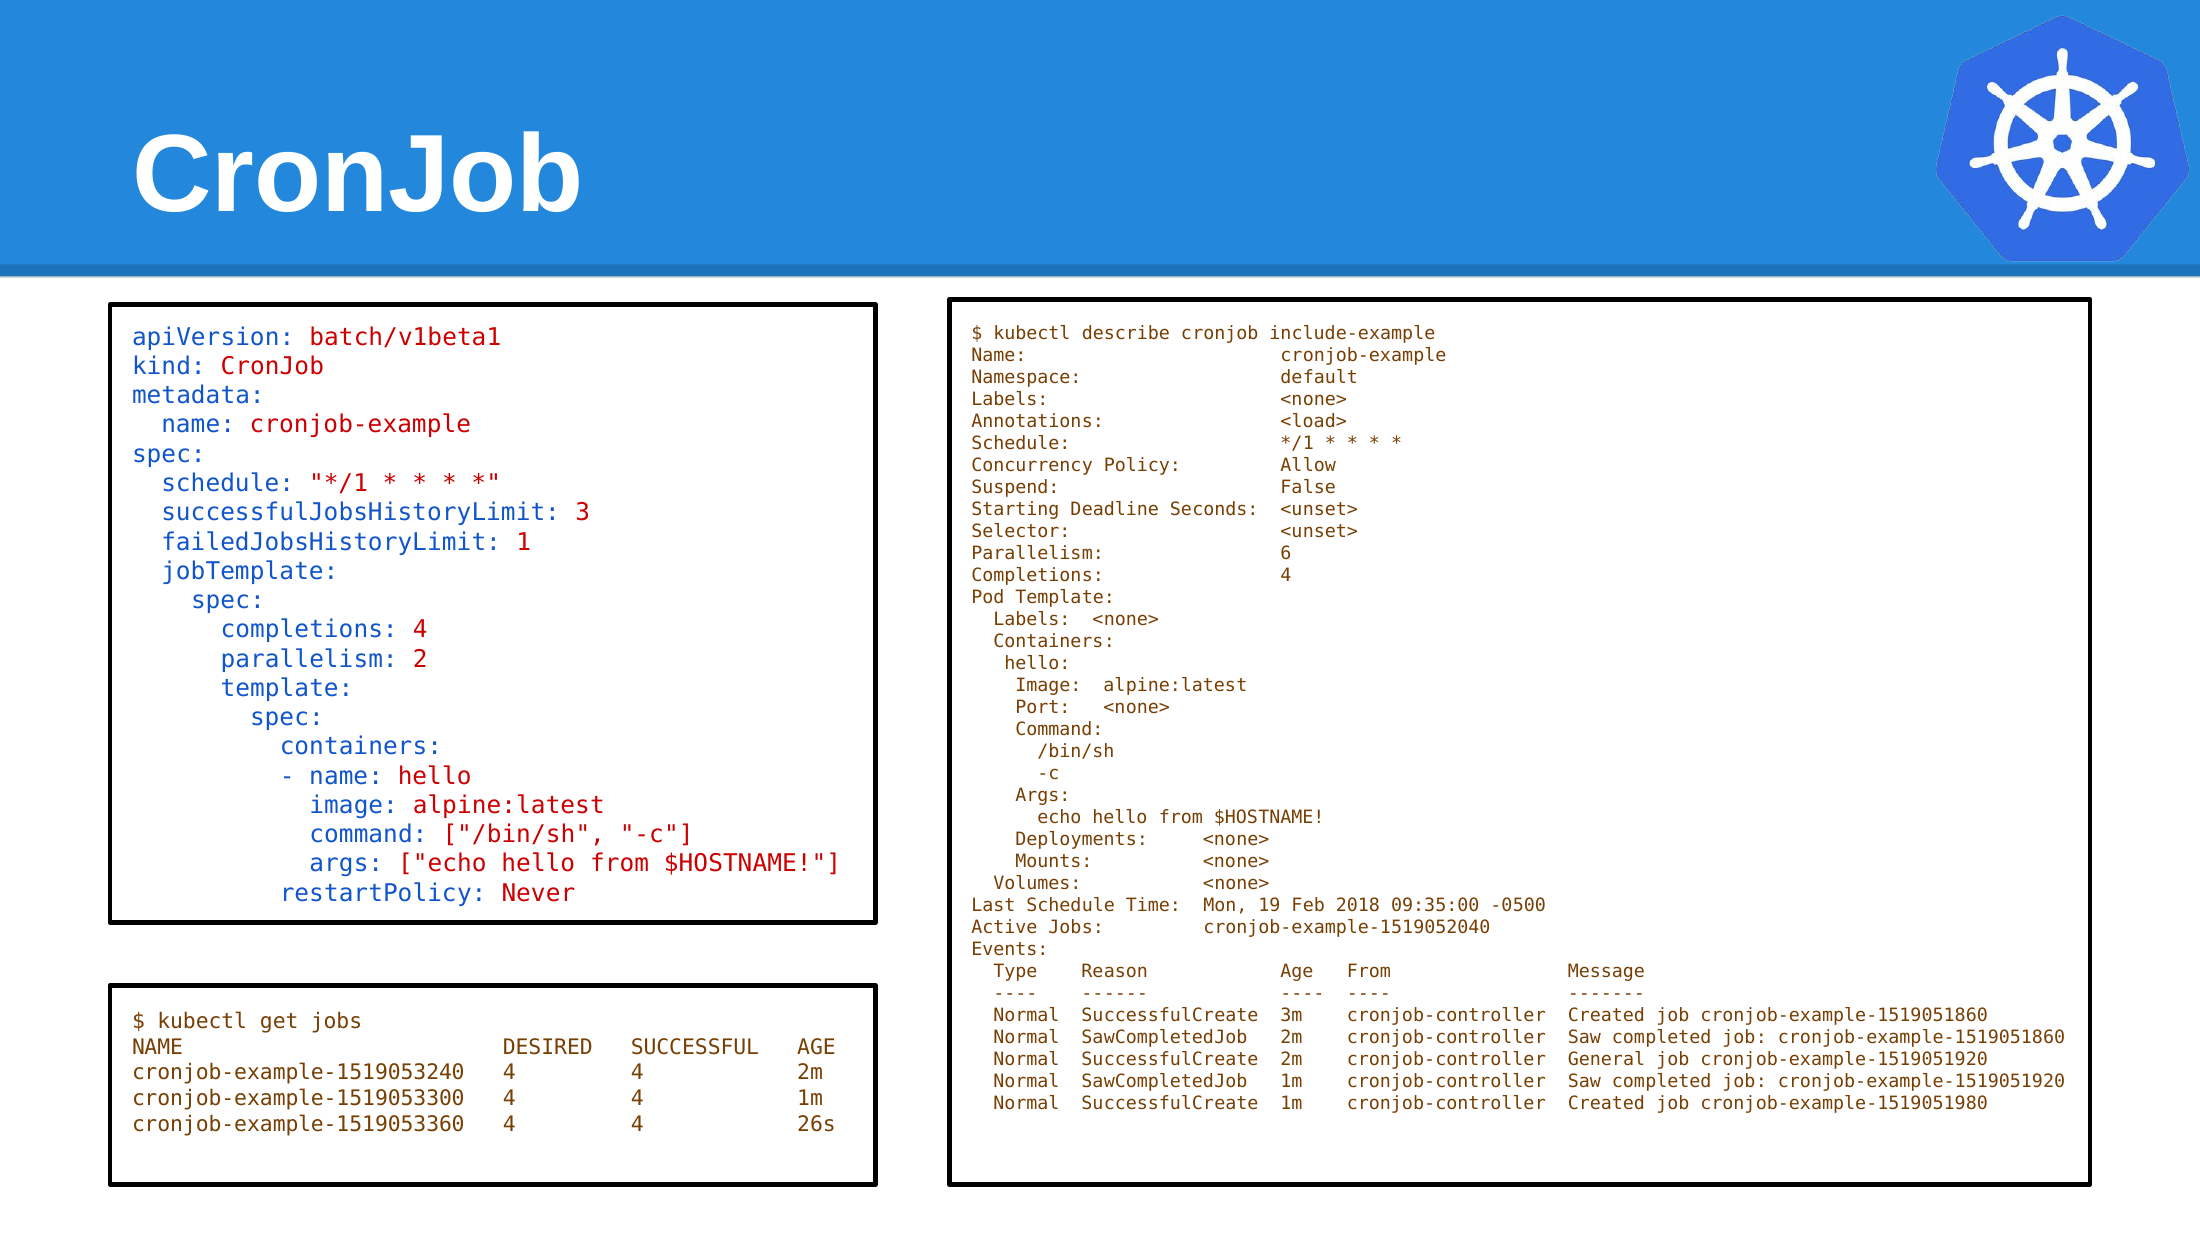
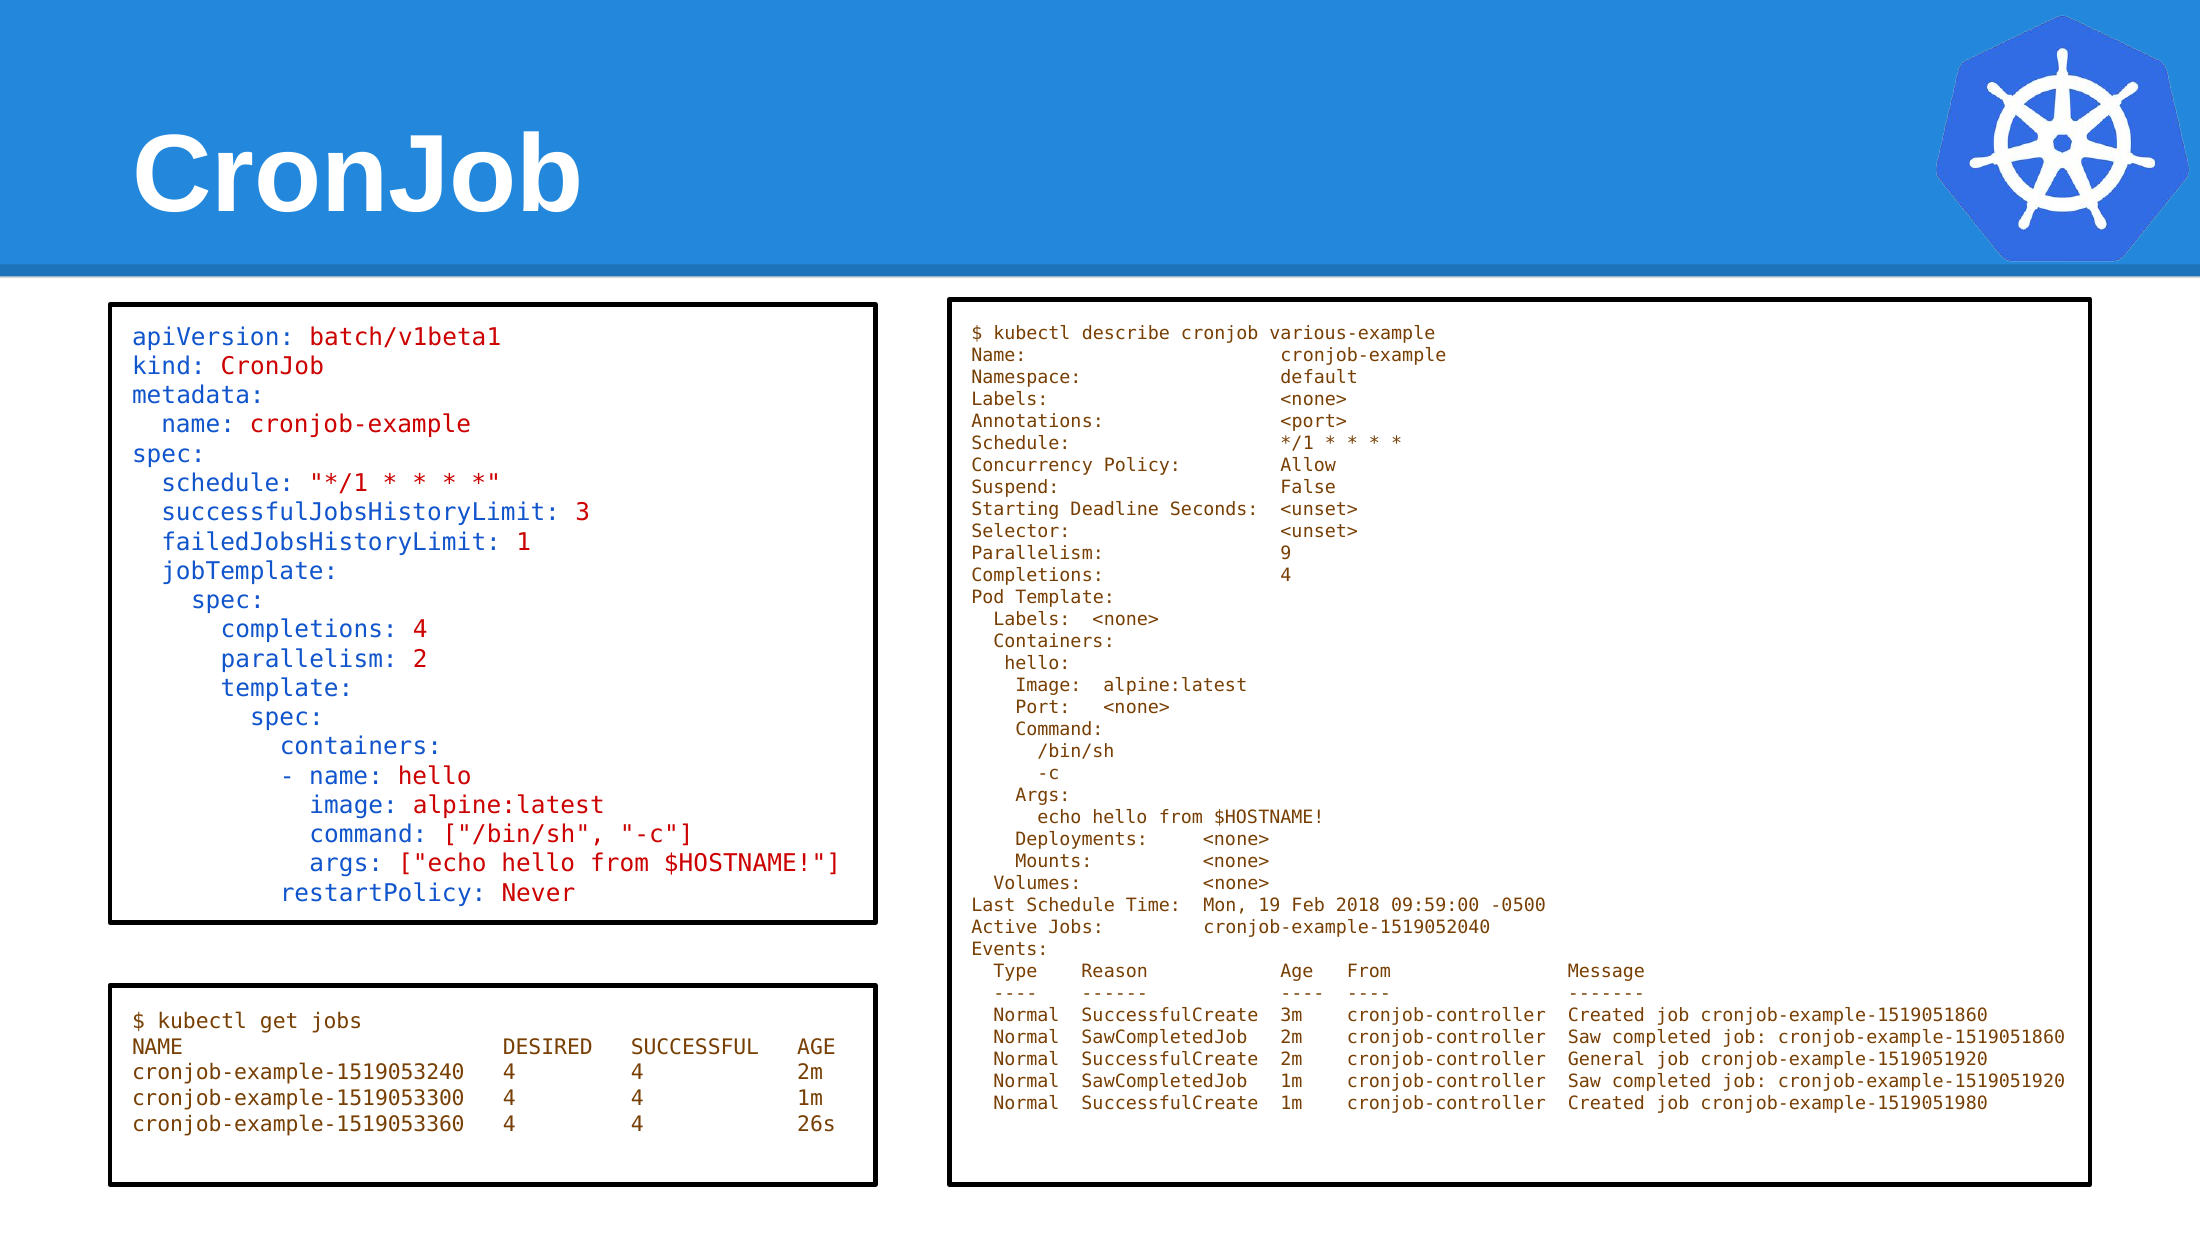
include-example: include-example -> various-example
<load>: <load> -> <port>
6: 6 -> 9
09:35:00: 09:35:00 -> 09:59:00
